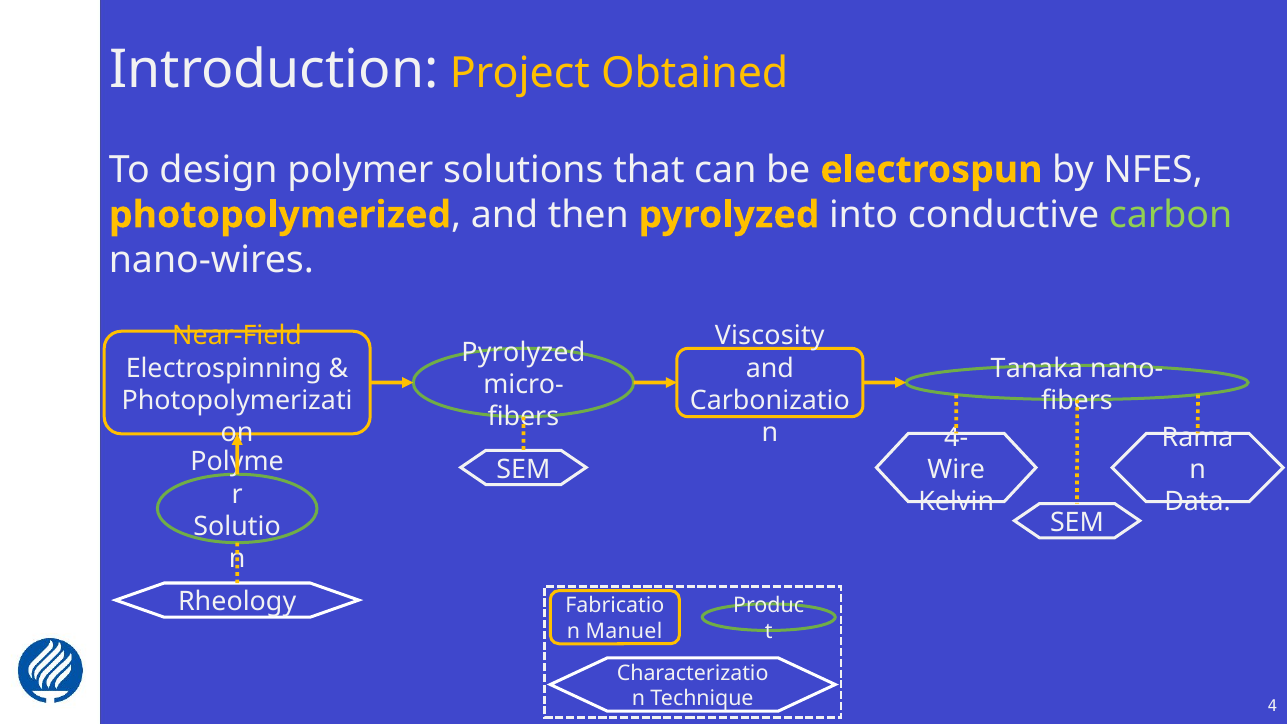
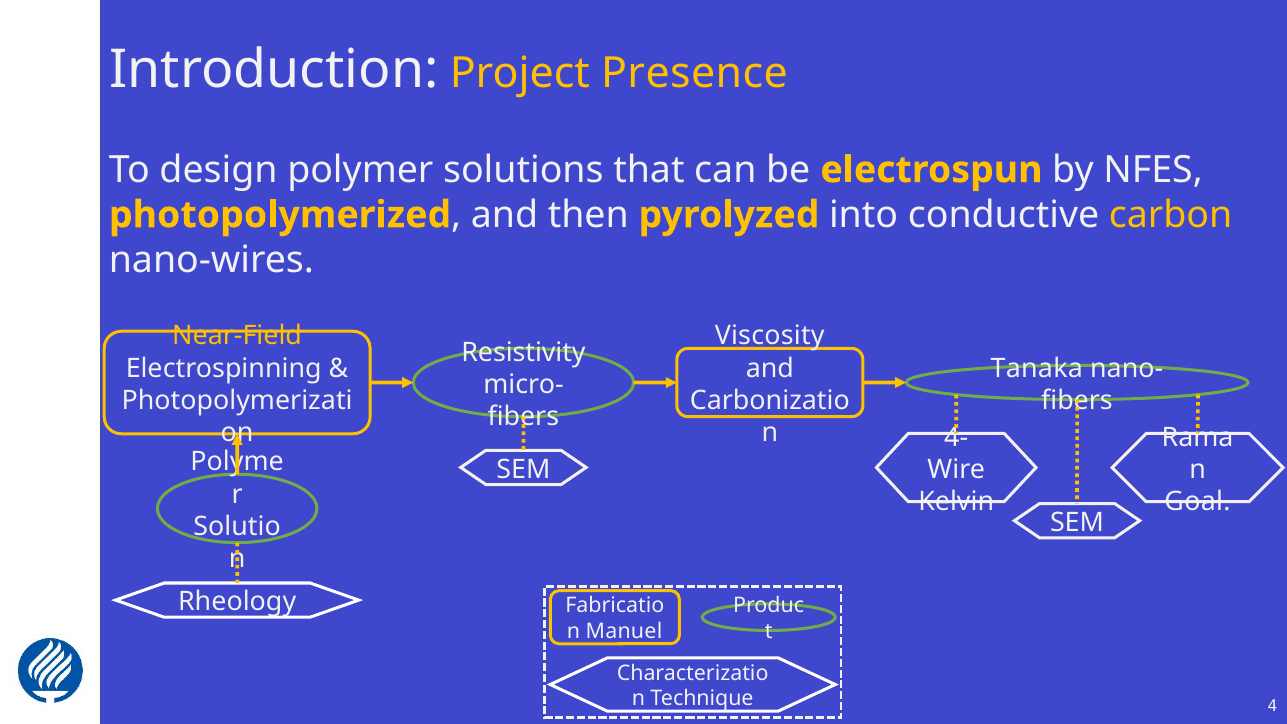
Obtained: Obtained -> Presence
carbon colour: light green -> yellow
Pyrolyzed at (523, 352): Pyrolyzed -> Resistivity
Data: Data -> Goal
